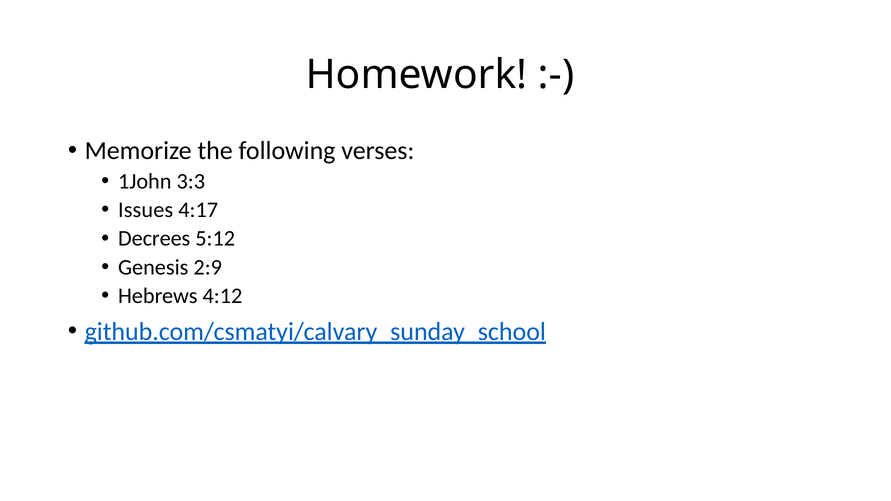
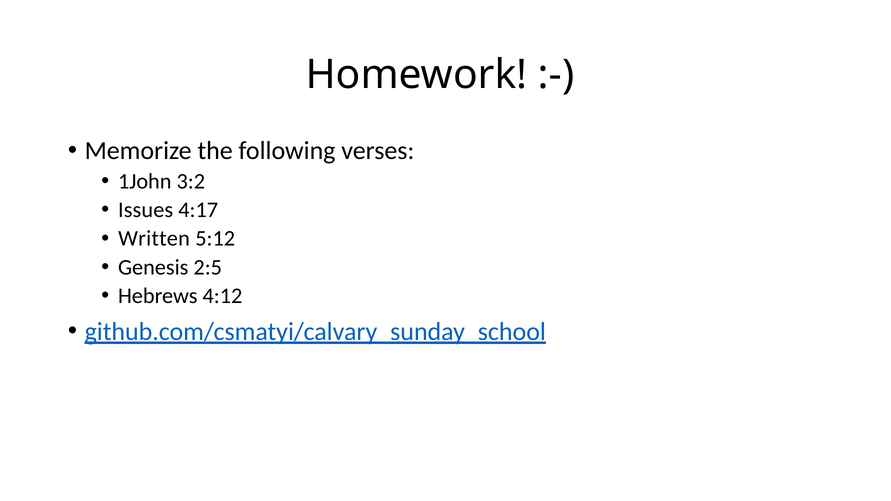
3:3: 3:3 -> 3:2
Decrees: Decrees -> Written
2:9: 2:9 -> 2:5
